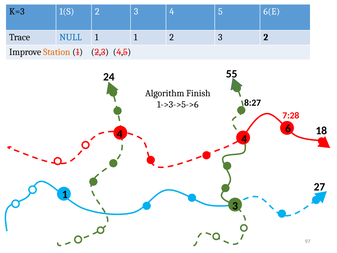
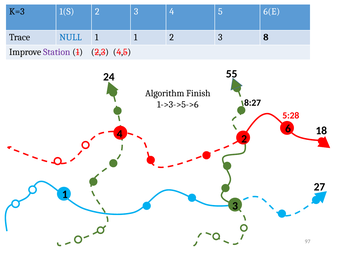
3 2: 2 -> 8
Station colour: orange -> purple
7:28: 7:28 -> 5:28
4 4: 4 -> 2
